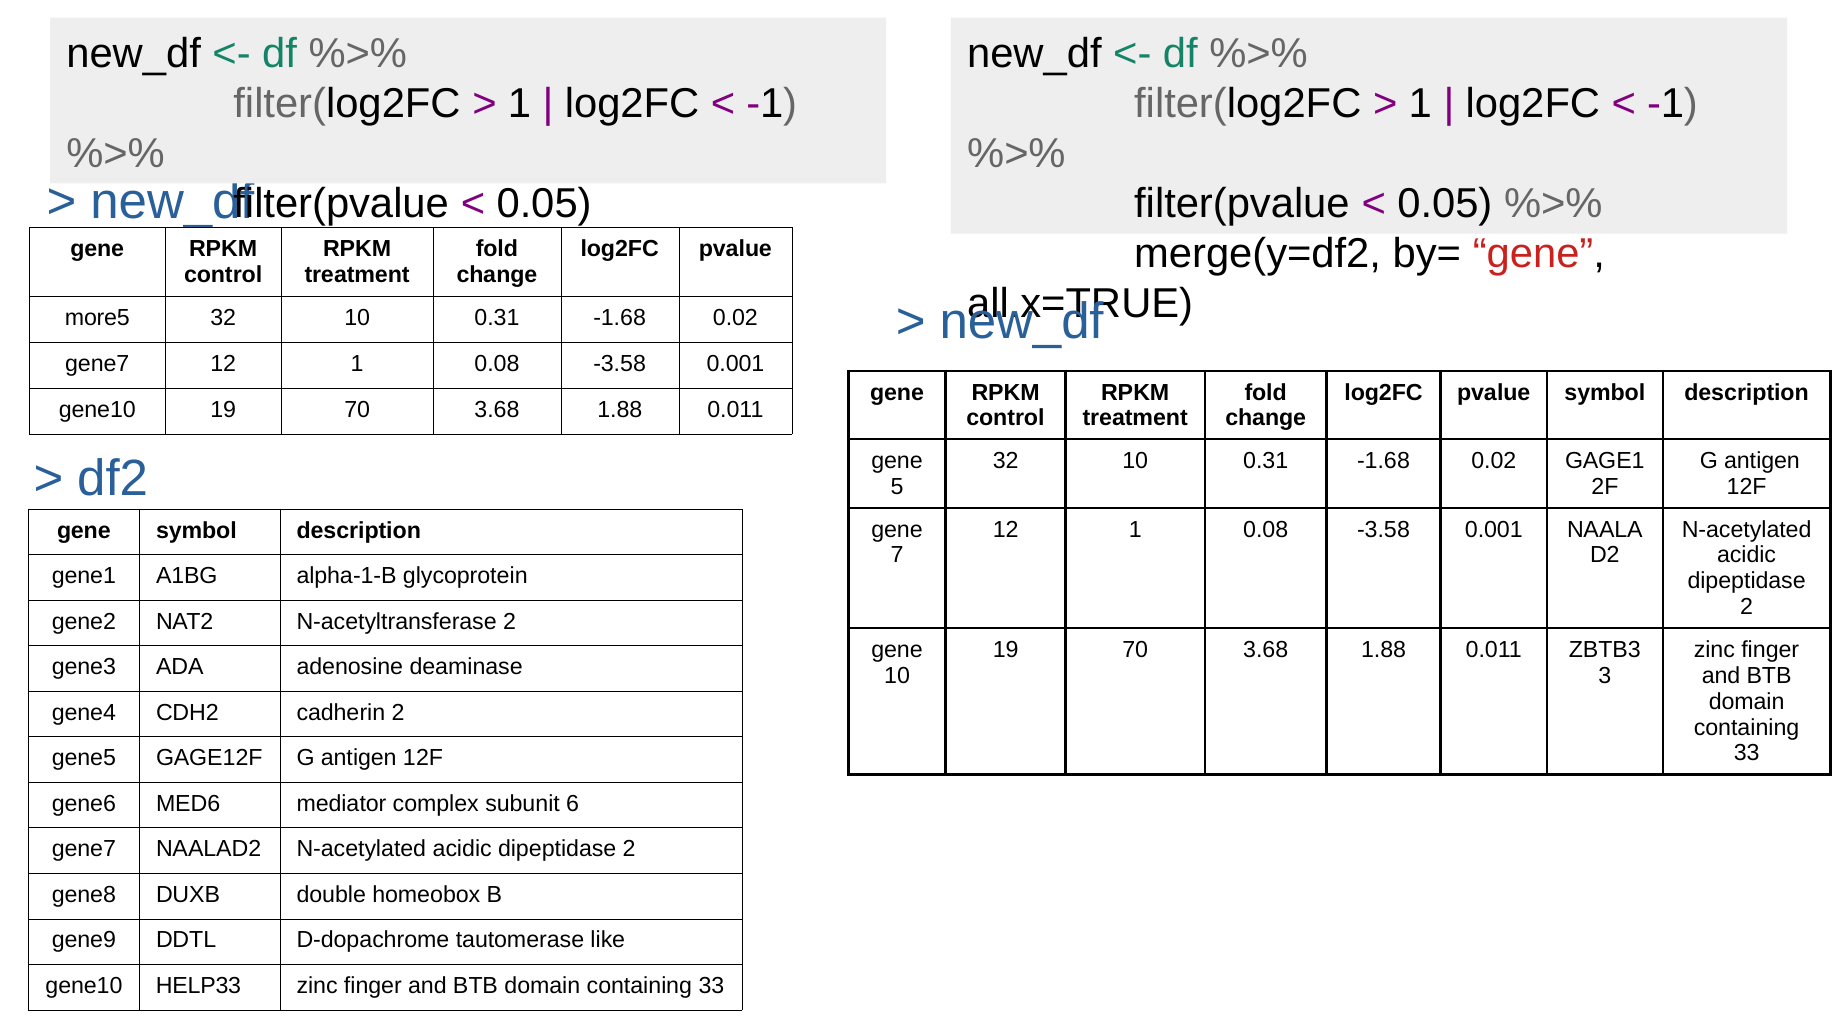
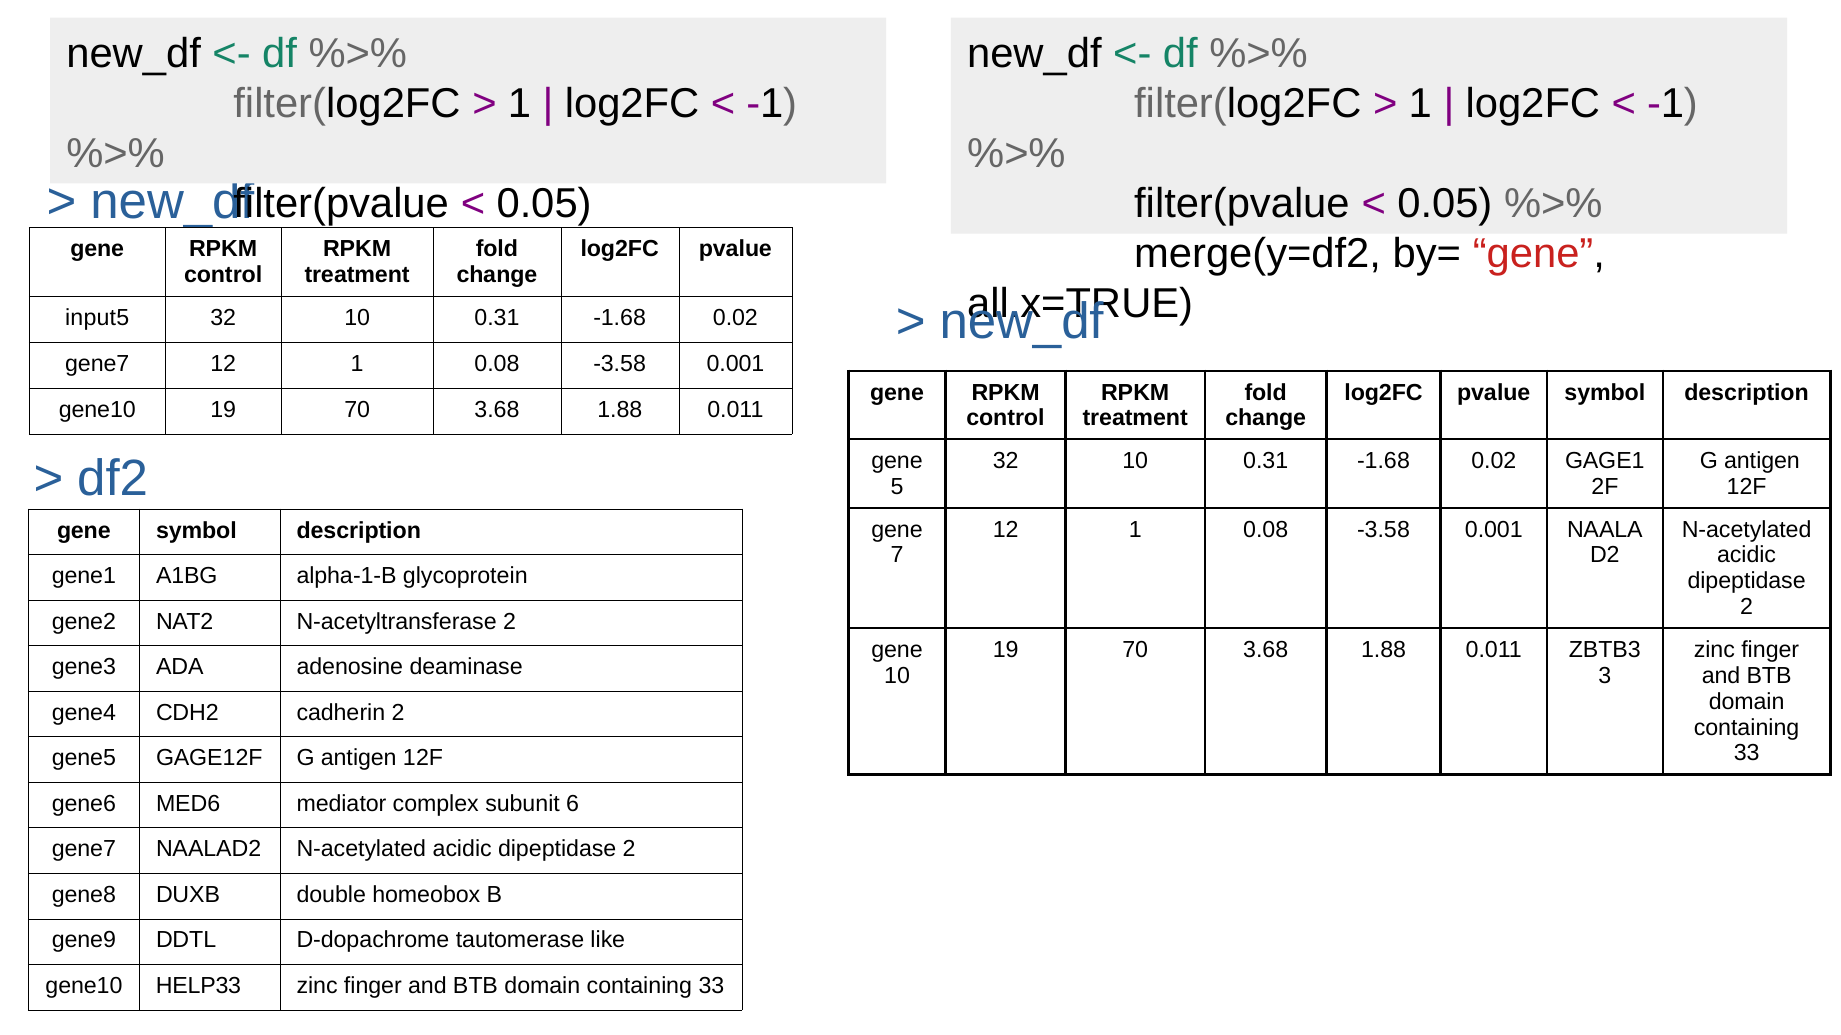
more5: more5 -> input5
